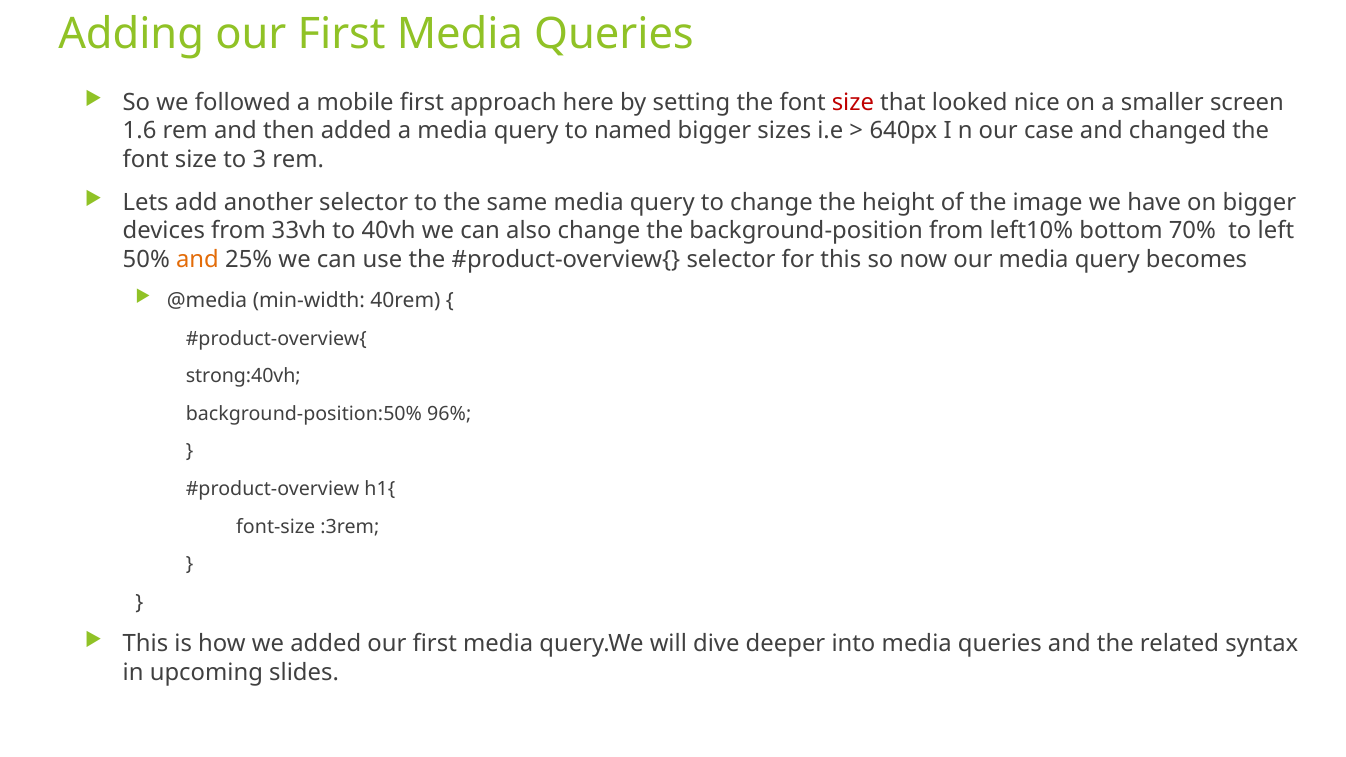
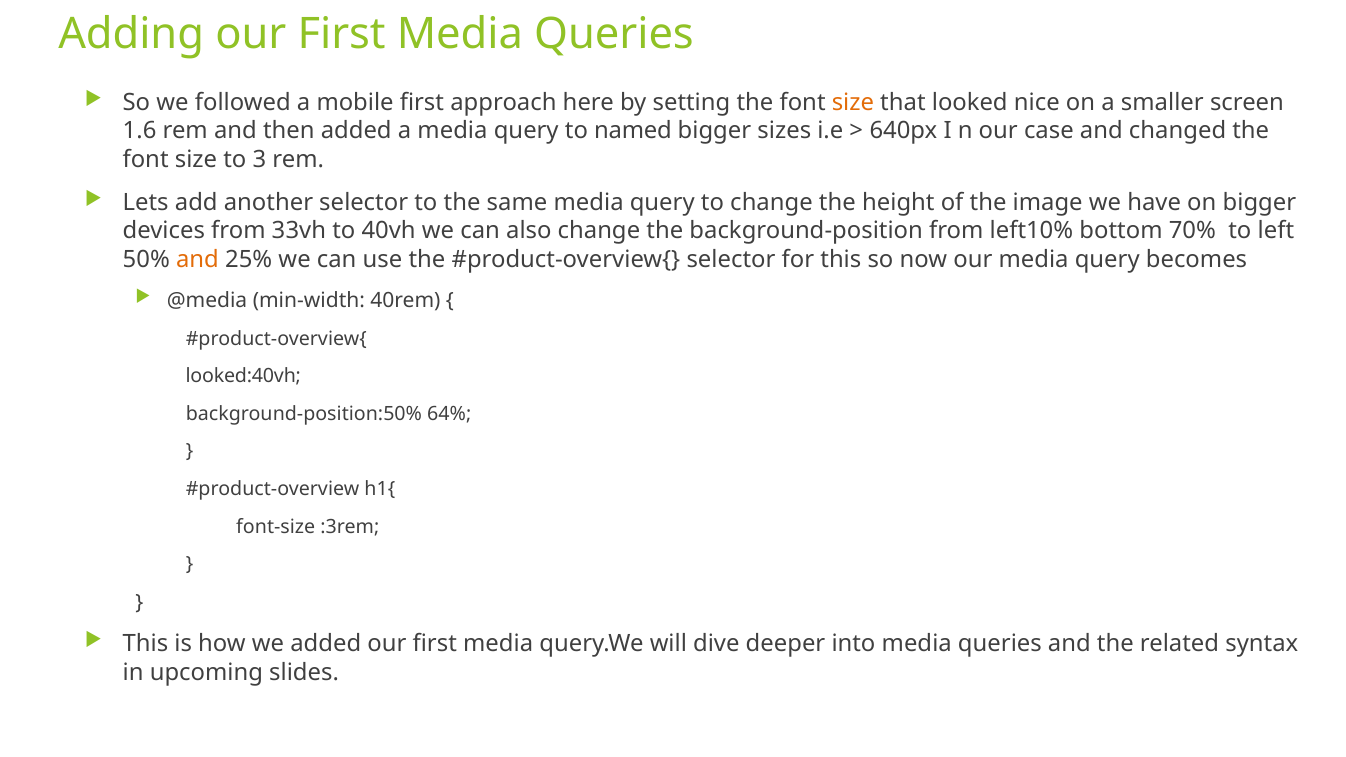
size at (853, 102) colour: red -> orange
strong:40vh: strong:40vh -> looked:40vh
96%: 96% -> 64%
